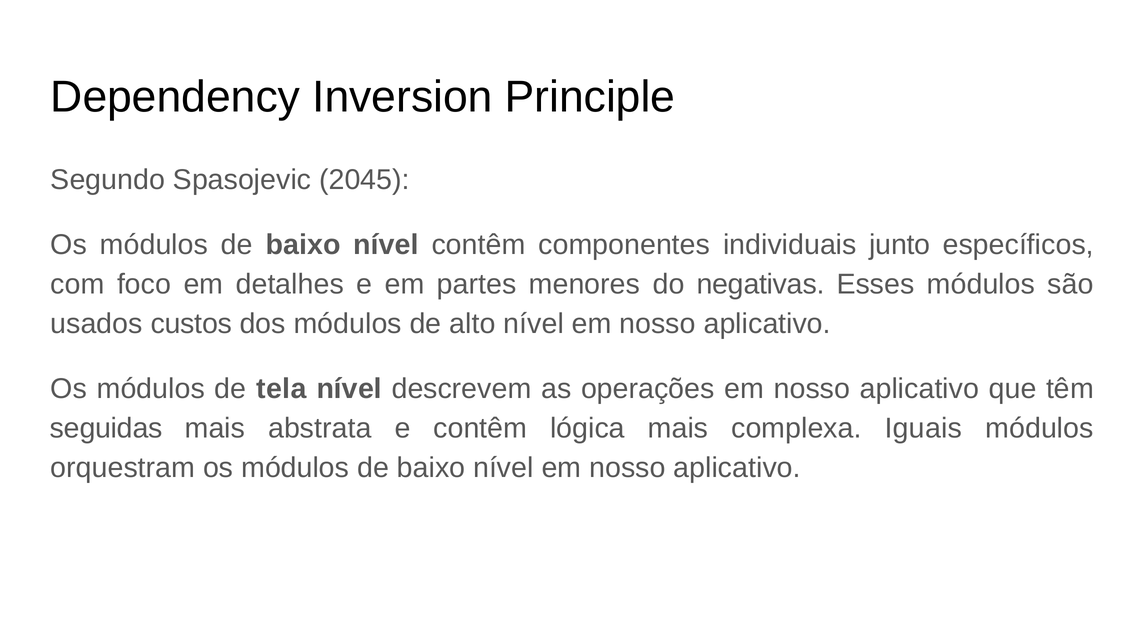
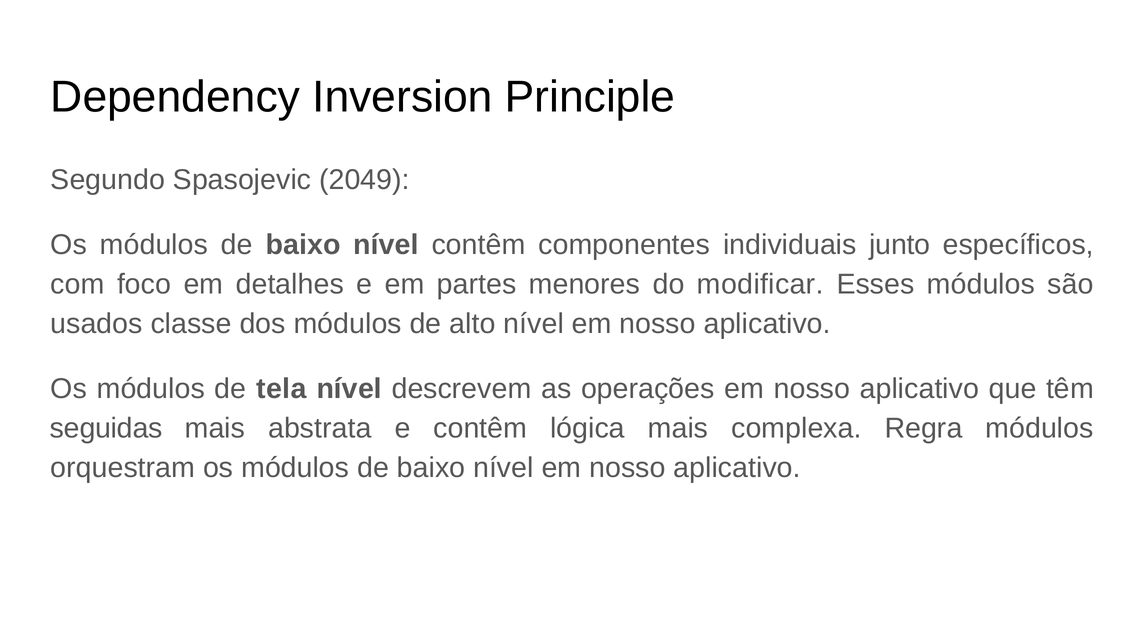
2045: 2045 -> 2049
negativas: negativas -> modificar
custos: custos -> classe
Iguais: Iguais -> Regra
